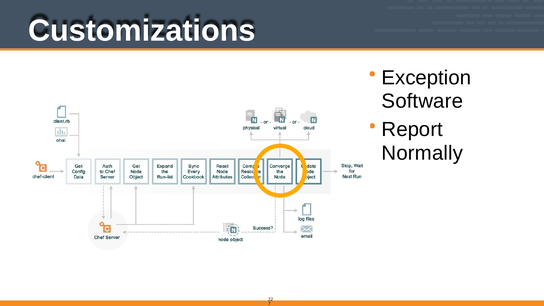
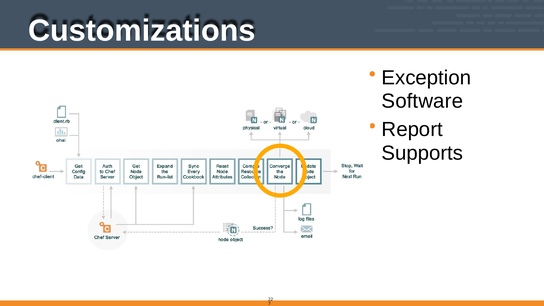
Normally: Normally -> Supports
